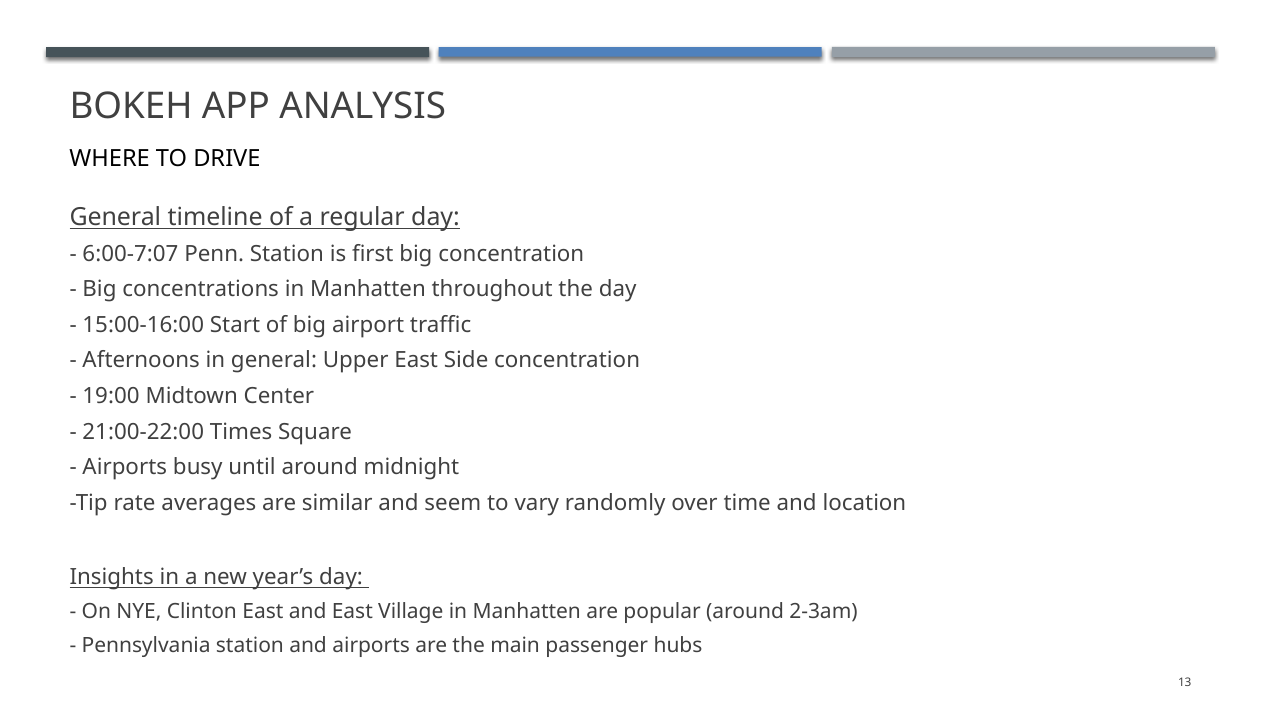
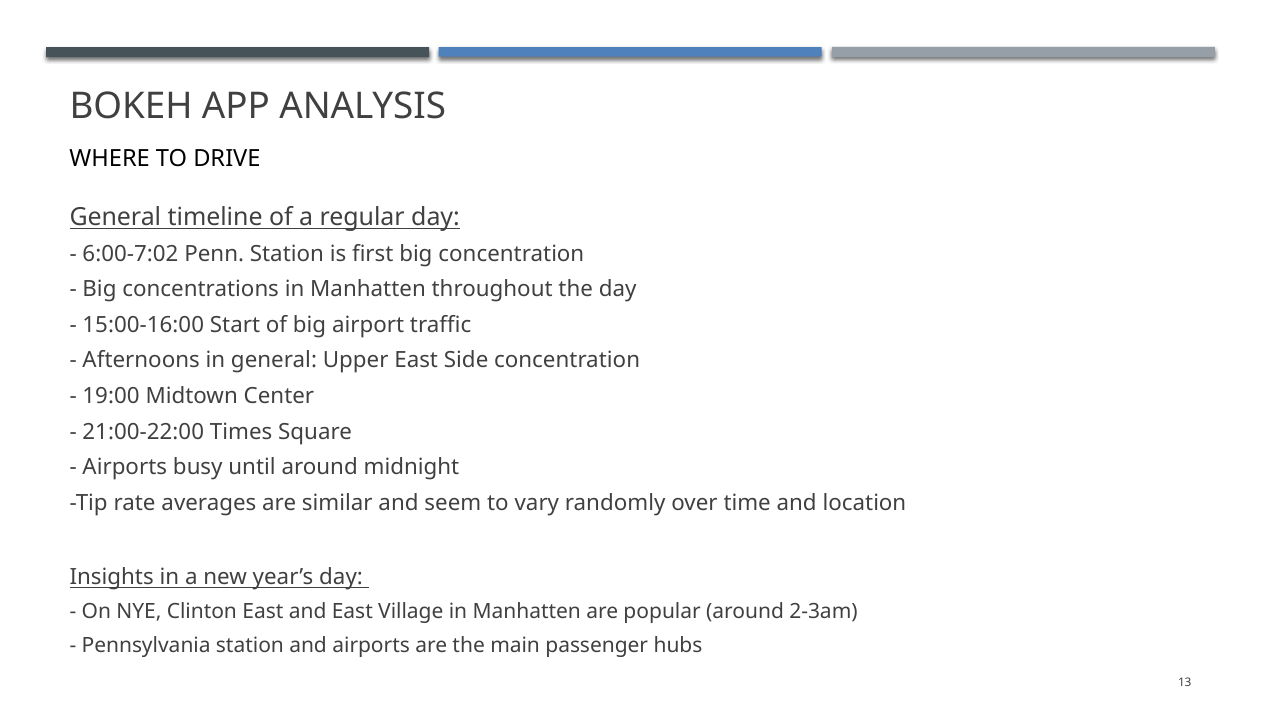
6:00-7:07: 6:00-7:07 -> 6:00-7:02
